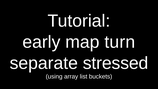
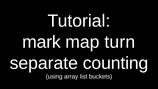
early: early -> mark
stressed: stressed -> counting
